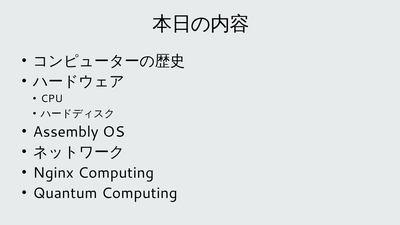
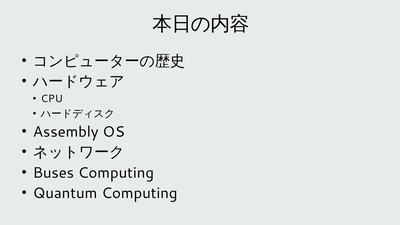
Nginx: Nginx -> Buses
